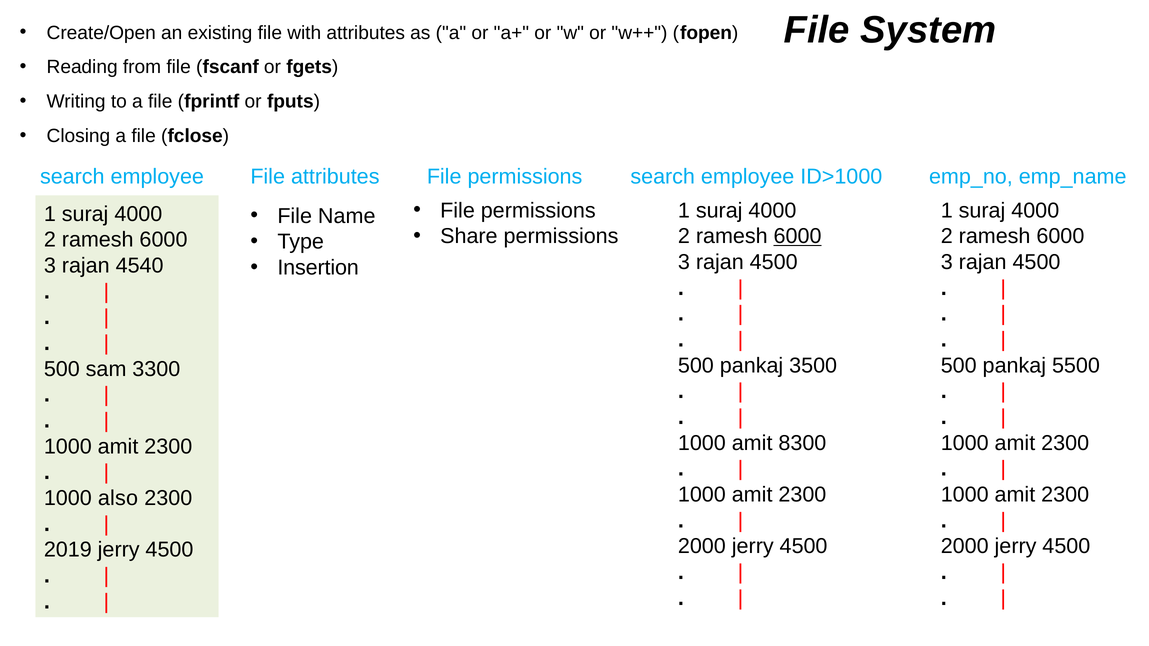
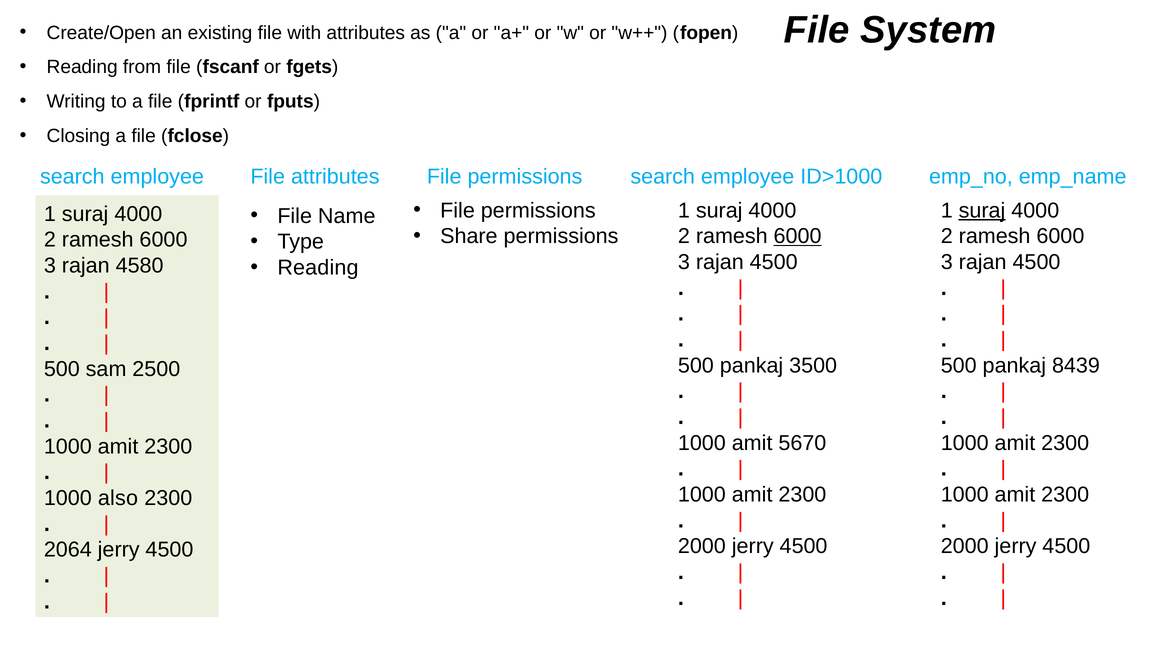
suraj at (982, 211) underline: none -> present
4540: 4540 -> 4580
Insertion at (318, 268): Insertion -> Reading
5500: 5500 -> 8439
3300: 3300 -> 2500
8300: 8300 -> 5670
2019: 2019 -> 2064
